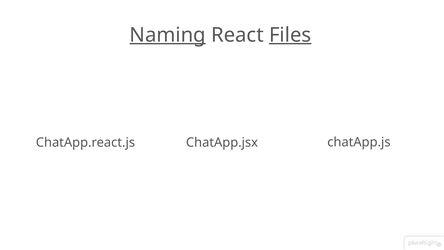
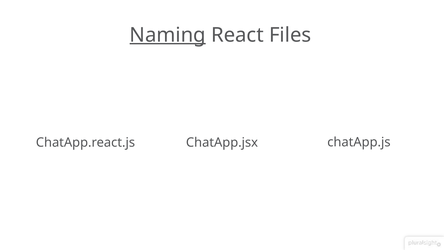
Files underline: present -> none
